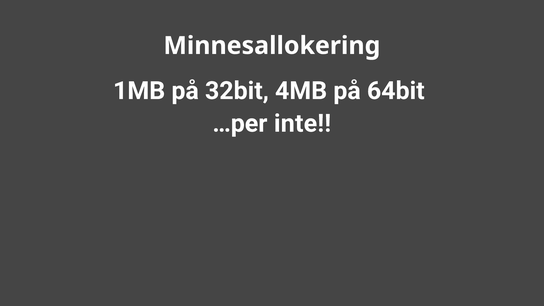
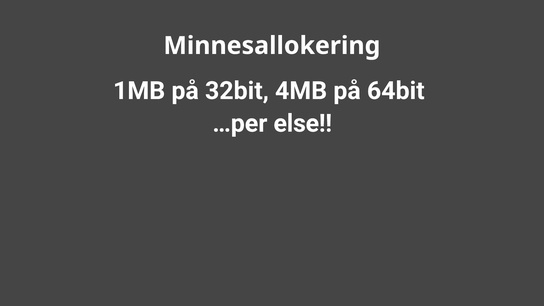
inte: inte -> else
